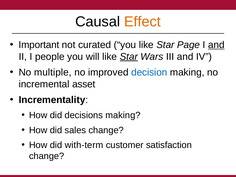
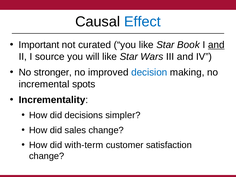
Effect colour: orange -> blue
Page: Page -> Book
people: people -> source
Star at (129, 57) underline: present -> none
multiple: multiple -> stronger
asset: asset -> spots
decisions making: making -> simpler
